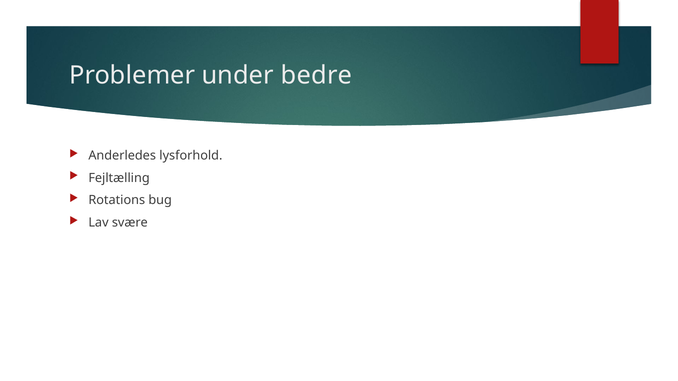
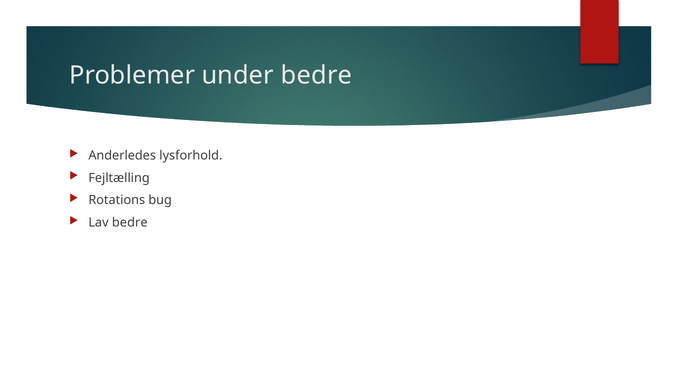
Lav svære: svære -> bedre
